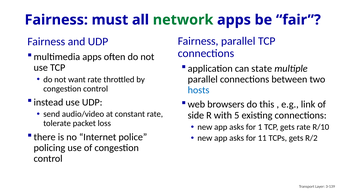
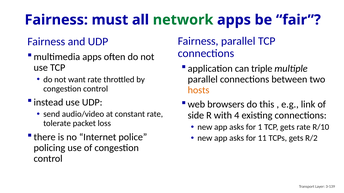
state: state -> triple
hosts colour: blue -> orange
5: 5 -> 4
